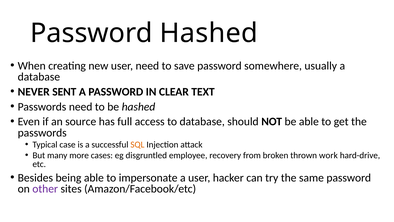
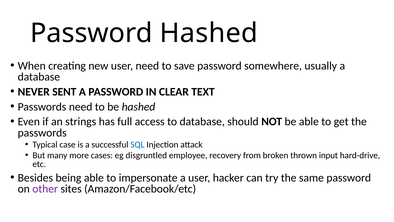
source: source -> strings
SQL colour: orange -> blue
work: work -> input
